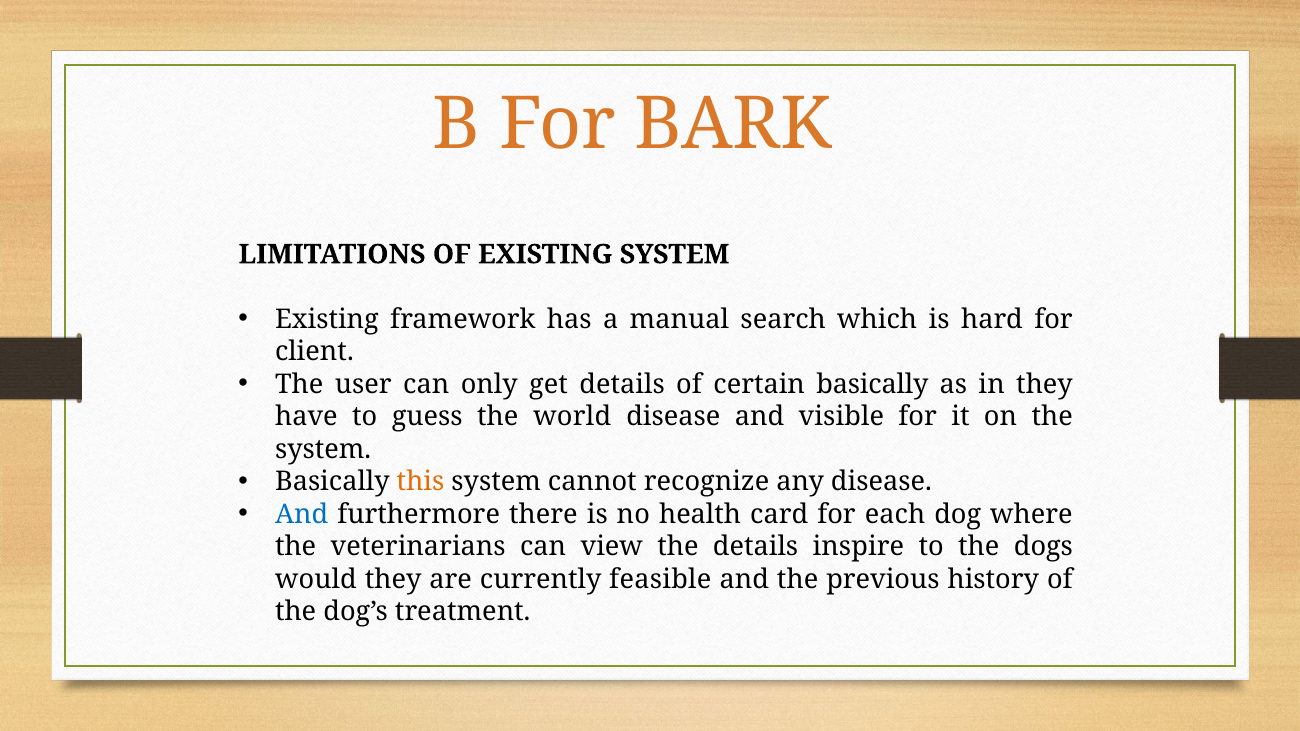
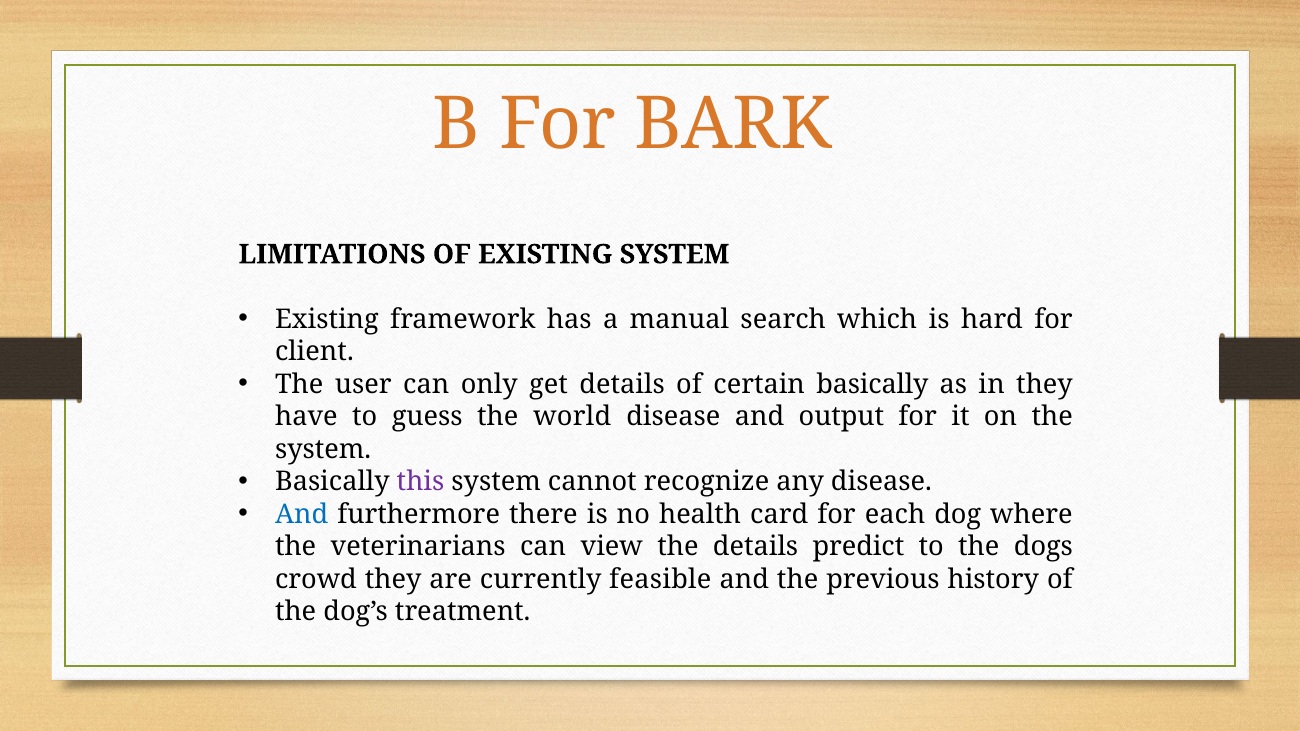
visible: visible -> output
this colour: orange -> purple
inspire: inspire -> predict
would: would -> crowd
